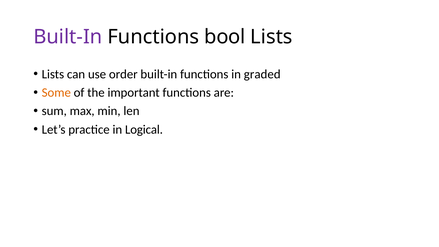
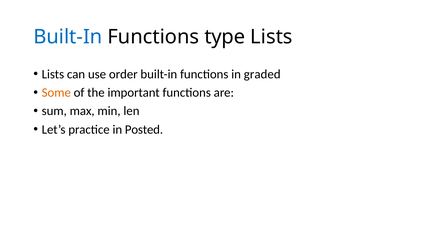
Built-In at (68, 37) colour: purple -> blue
bool: bool -> type
Logical: Logical -> Posted
